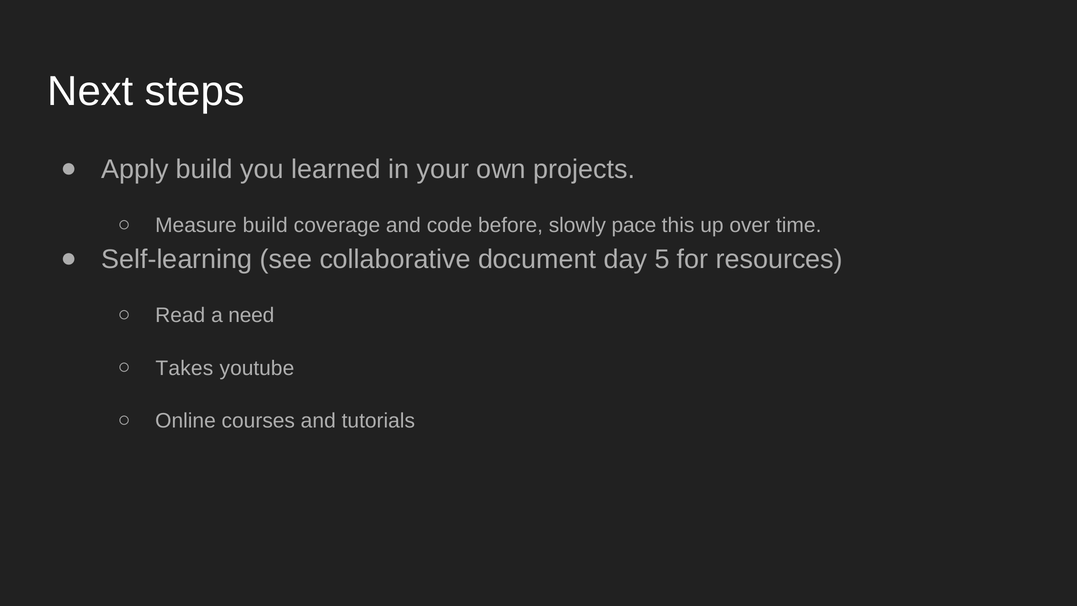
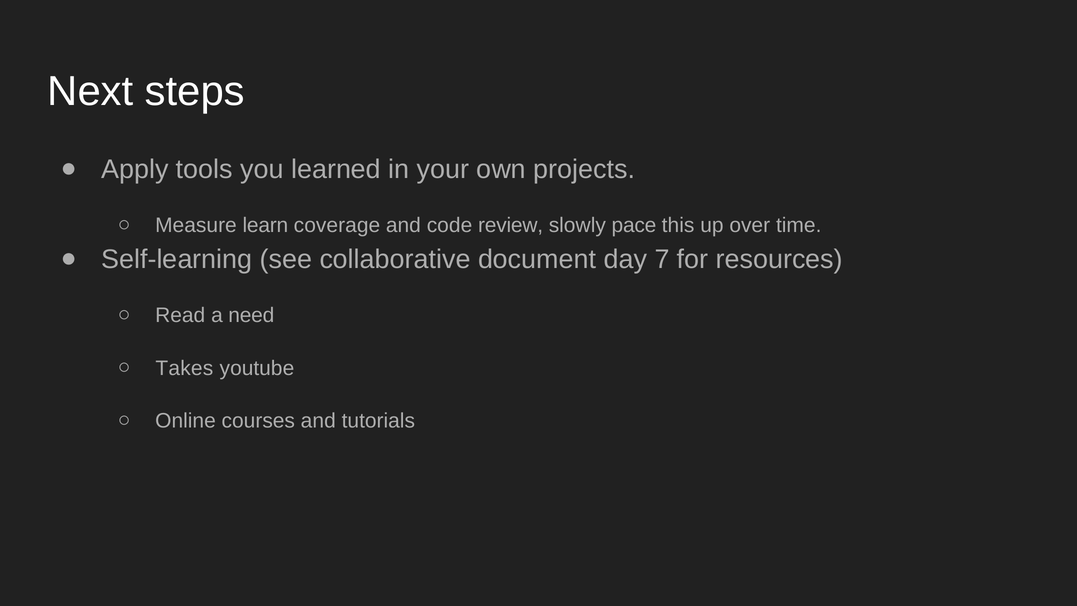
Apply build: build -> tools
Measure build: build -> learn
before: before -> review
5: 5 -> 7
